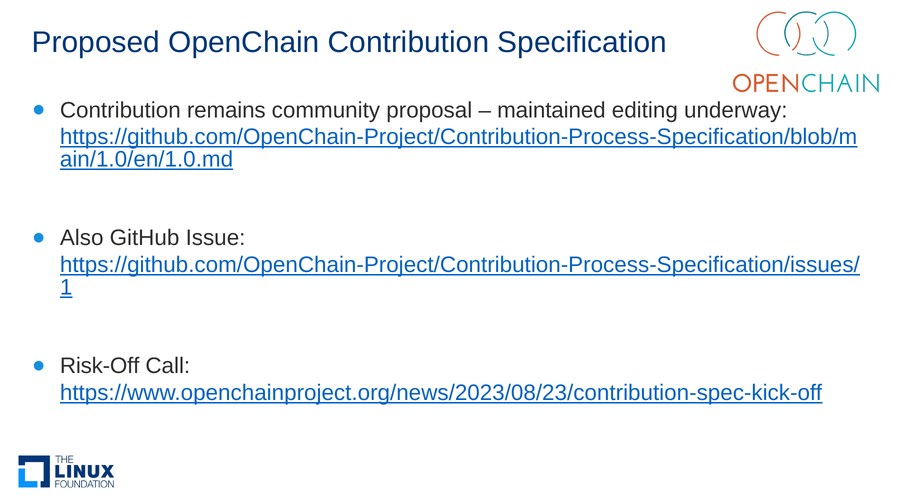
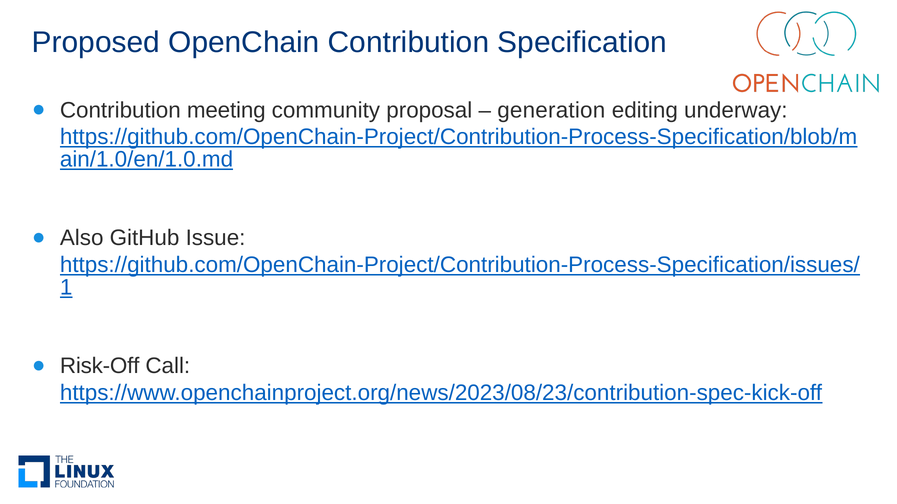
remains: remains -> meeting
maintained: maintained -> generation
